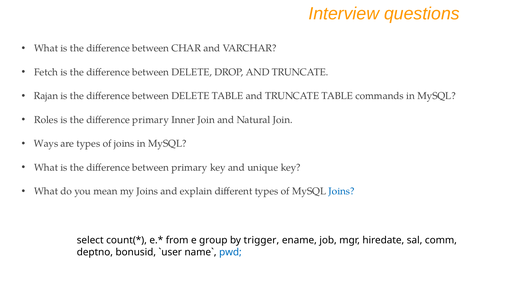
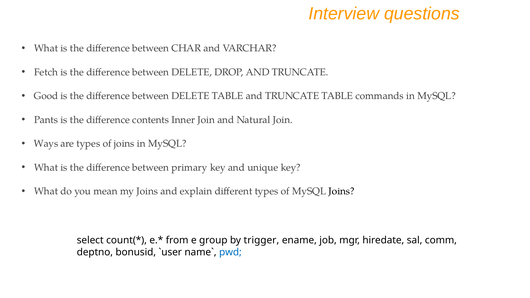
Rajan: Rajan -> Good
Roles: Roles -> Pants
difference primary: primary -> contents
Joins at (342, 191) colour: blue -> black
